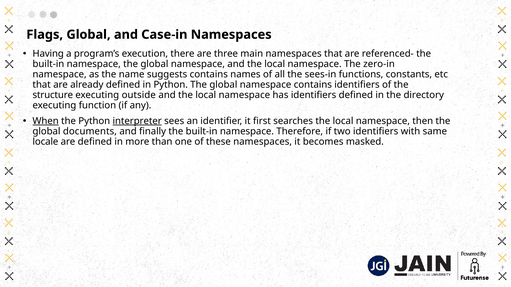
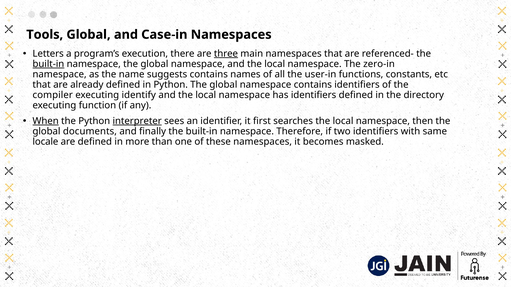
Flags: Flags -> Tools
Having: Having -> Letters
three underline: none -> present
built-in at (48, 64) underline: none -> present
sees-in: sees-in -> user-in
structure: structure -> compiler
outside: outside -> identify
